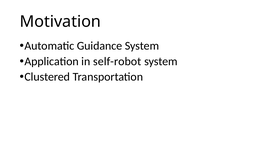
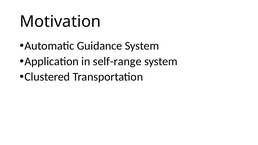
self-robot: self-robot -> self-range
